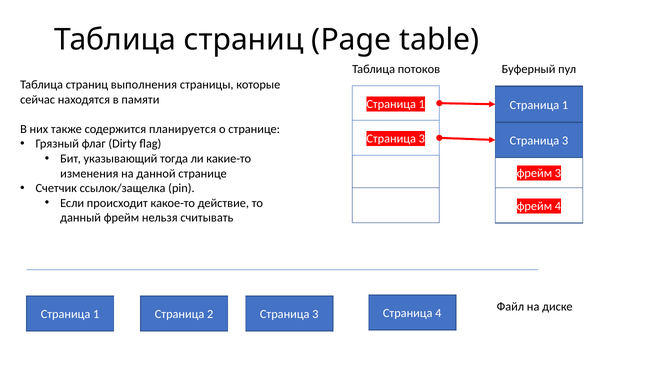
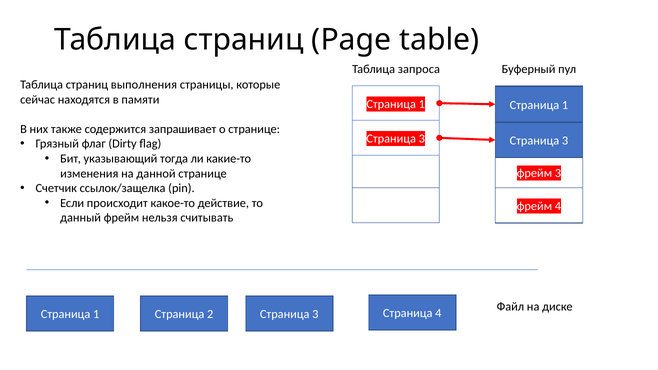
потоков: потоков -> запроса
планируется: планируется -> запрашивает
